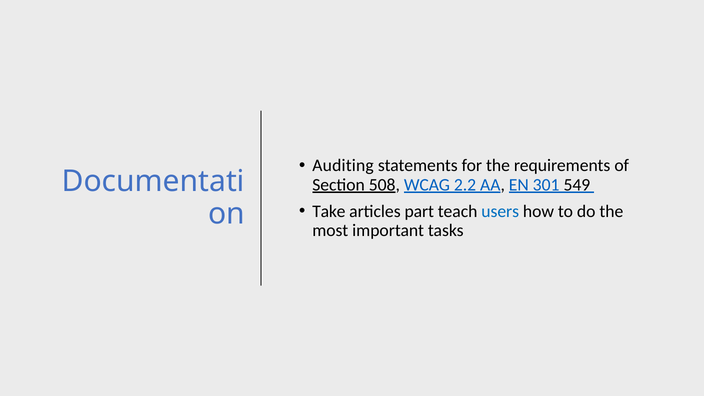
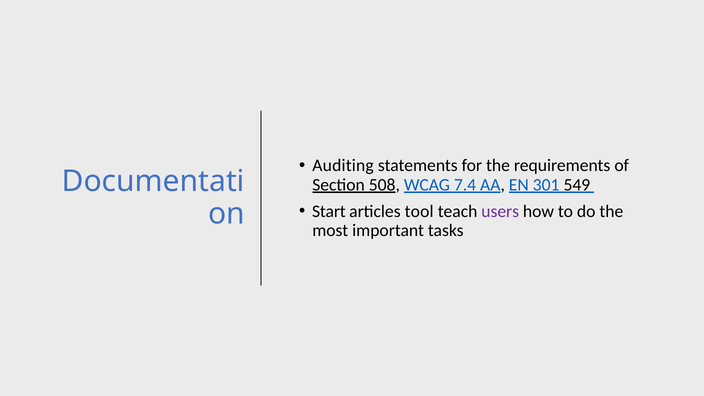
2.2: 2.2 -> 7.4
Take: Take -> Start
part: part -> tool
users colour: blue -> purple
